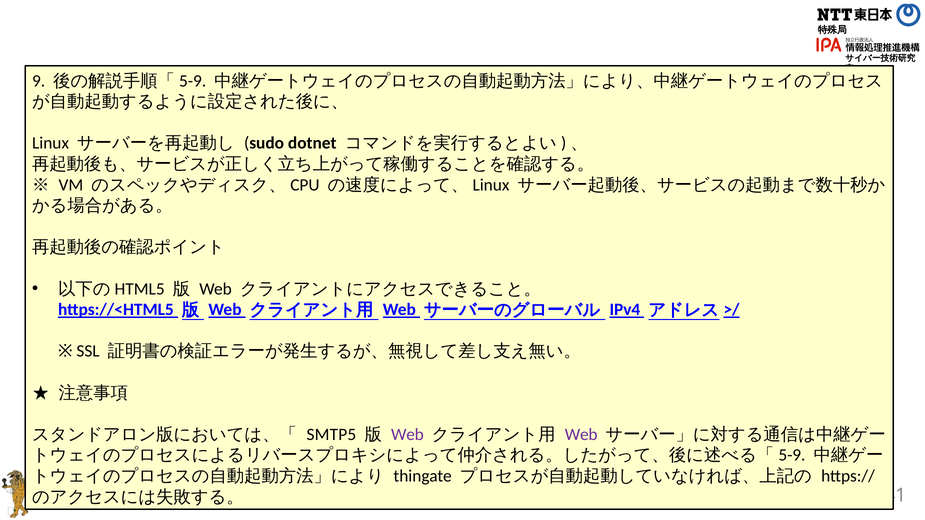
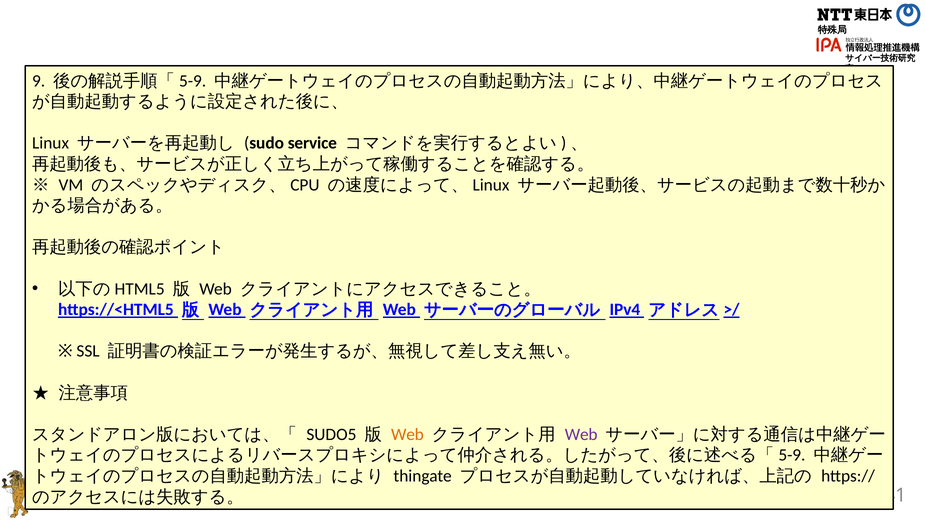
dotnet: dotnet -> service
SMTP5: SMTP5 -> SUDO5
Web at (407, 435) colour: purple -> orange
